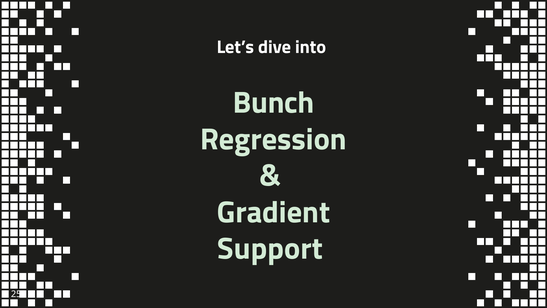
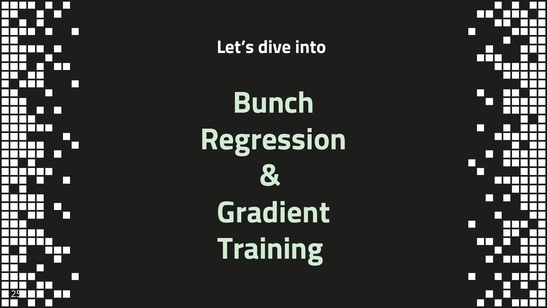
Support: Support -> Training
